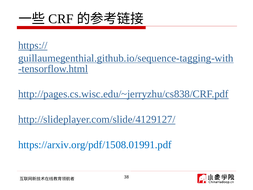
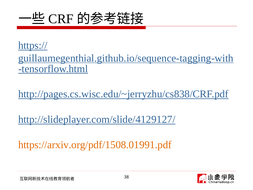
https://arxiv.org/pdf/1508.01991.pdf colour: blue -> orange
